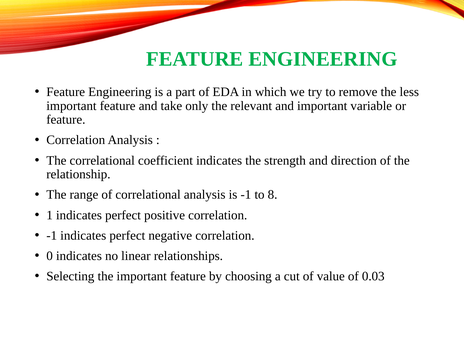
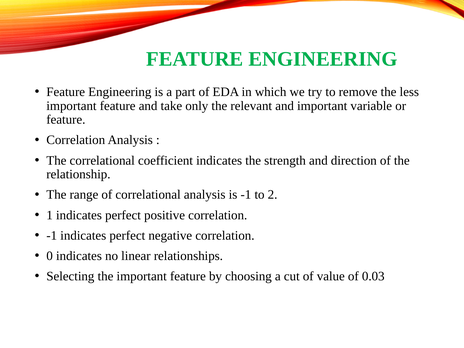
8: 8 -> 2
